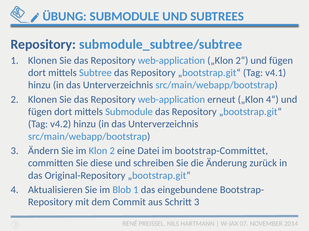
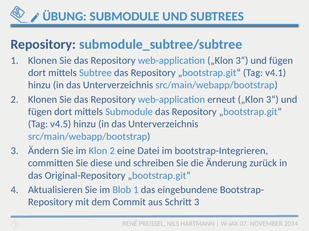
web-application „Klon 2“: 2“ -> 3“
erneut „Klon 4“: 4“ -> 3“
v4.2: v4.2 -> v4.5
bootstrap-Committet: bootstrap-Committet -> bootstrap-Integrieren
